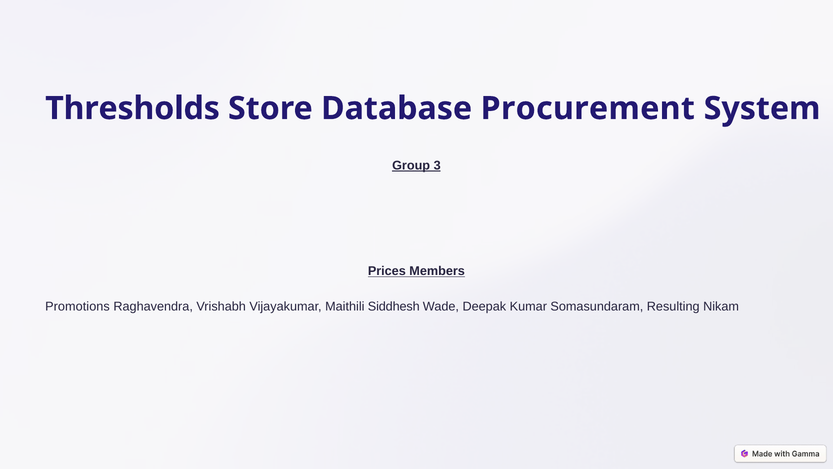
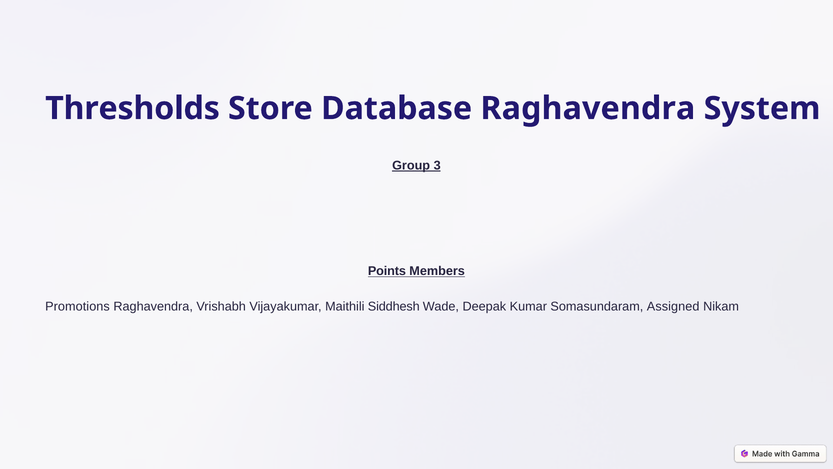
Database Procurement: Procurement -> Raghavendra
Prices: Prices -> Points
Resulting: Resulting -> Assigned
